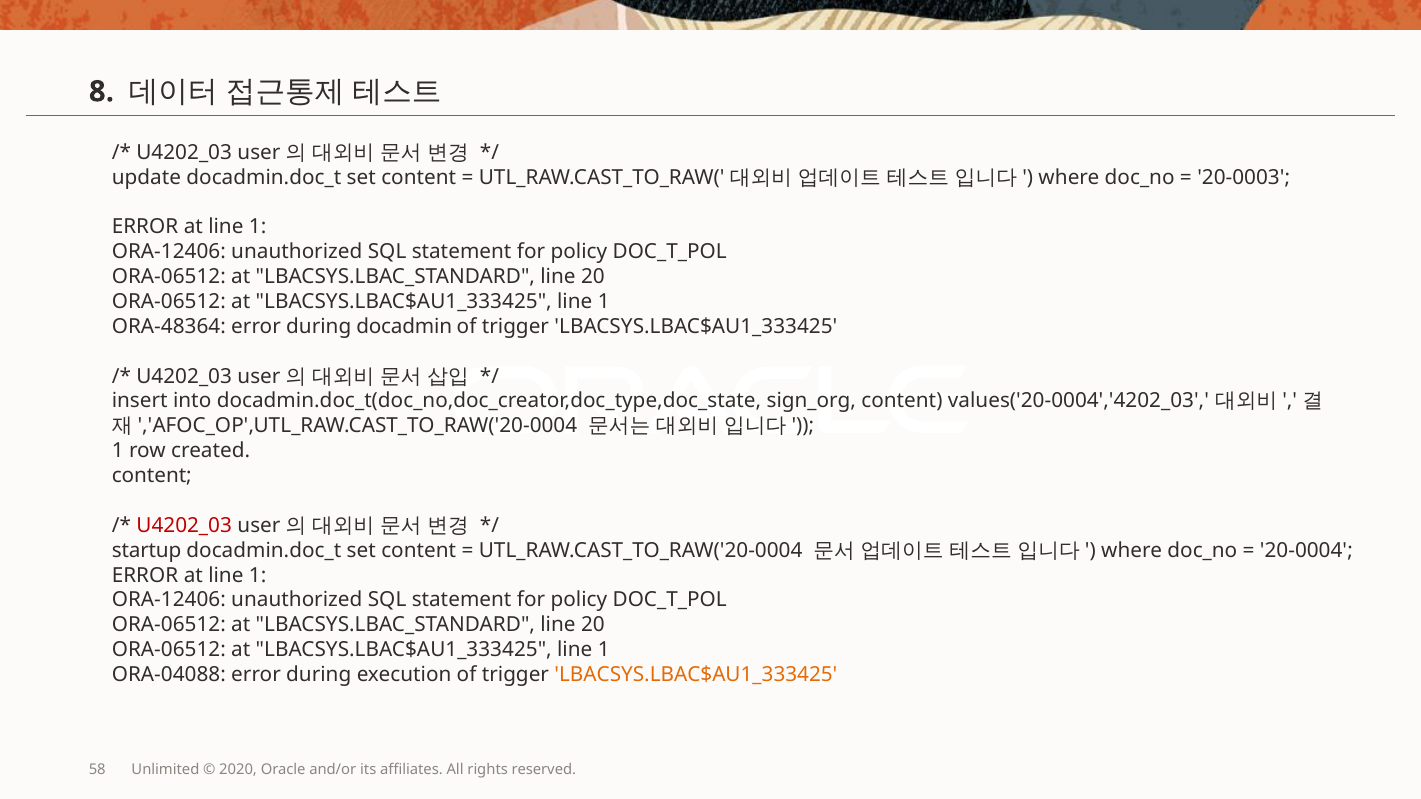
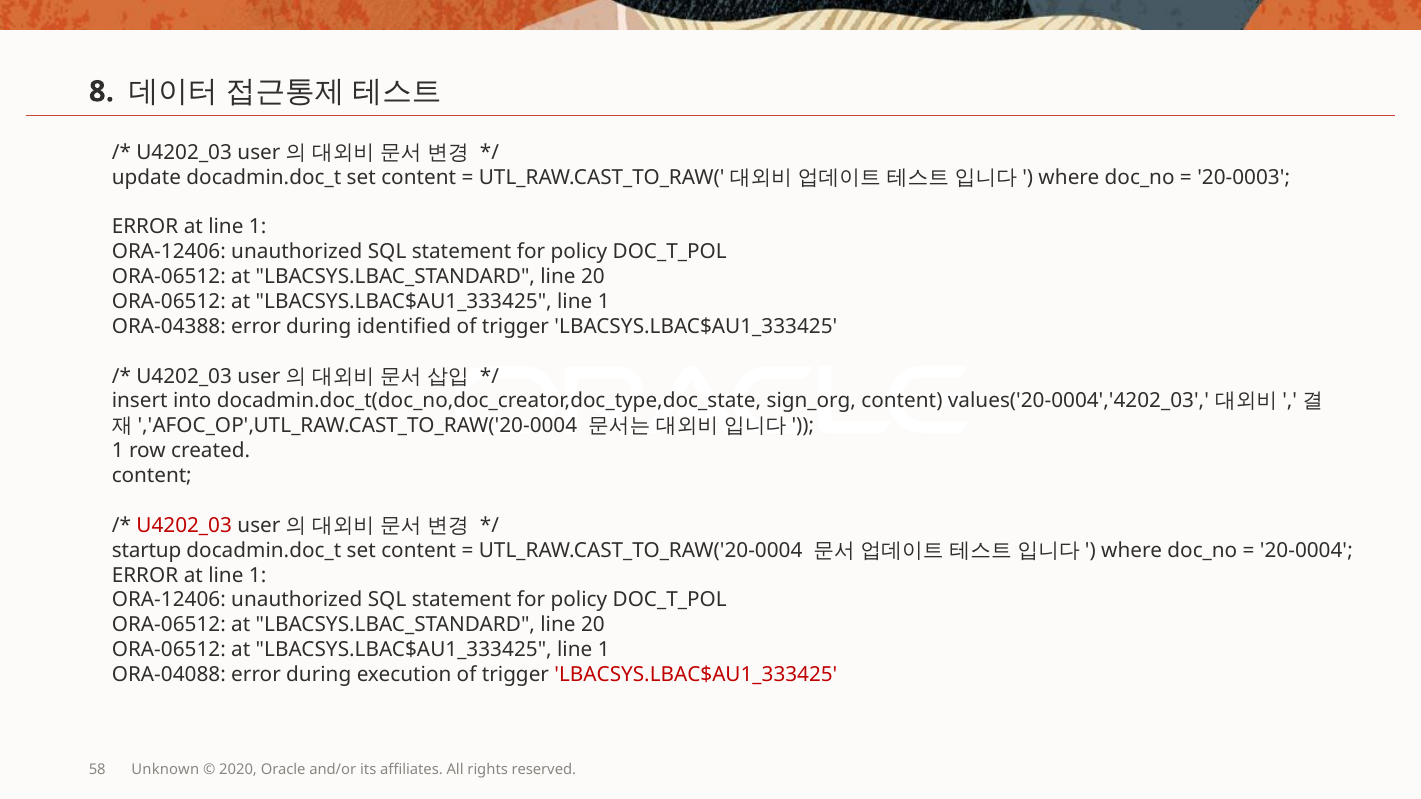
ORA-48364: ORA-48364 -> ORA-04388
docadmin: docadmin -> identified
LBACSYS.LBAC$AU1_333425 at (696, 675) colour: orange -> red
Unlimited: Unlimited -> Unknown
